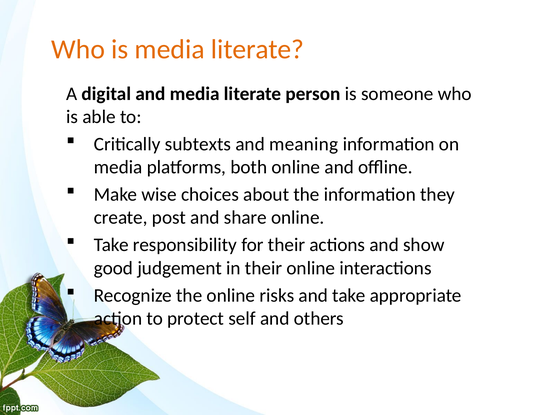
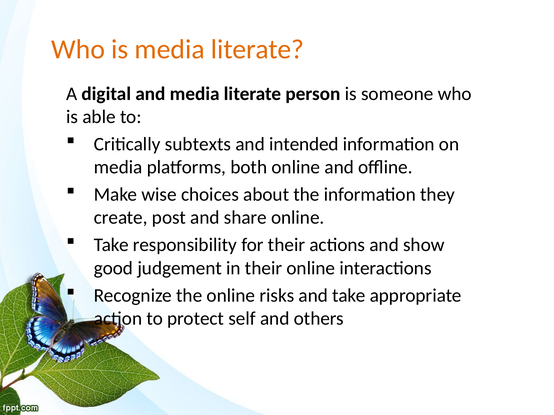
meaning: meaning -> intended
